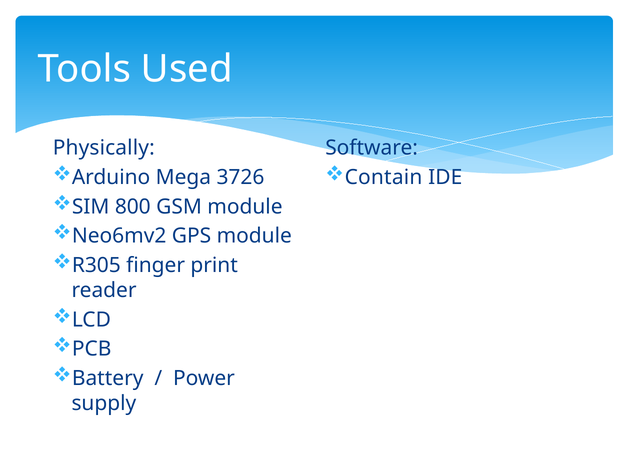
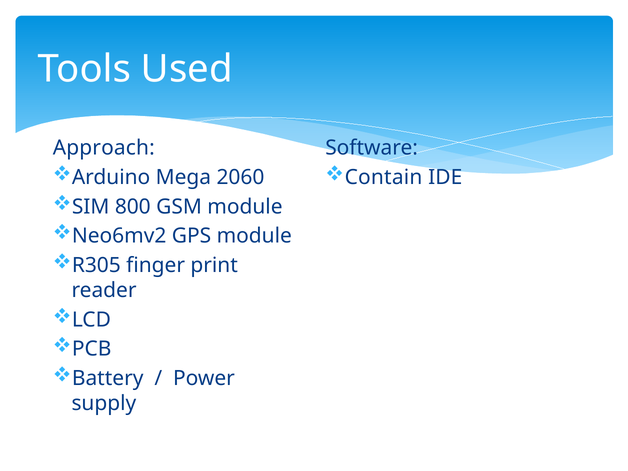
Physically: Physically -> Approach
3726: 3726 -> 2060
